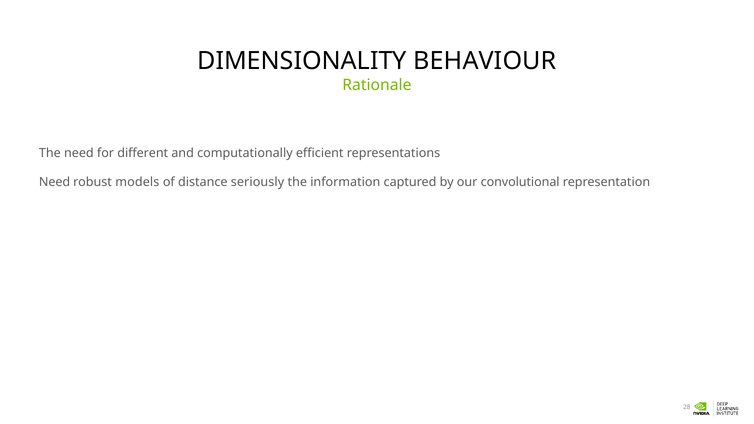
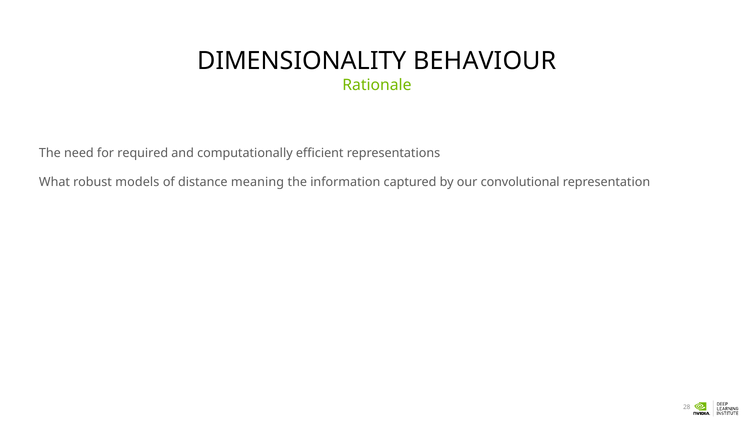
different: different -> required
Need at (55, 182): Need -> What
seriously: seriously -> meaning
